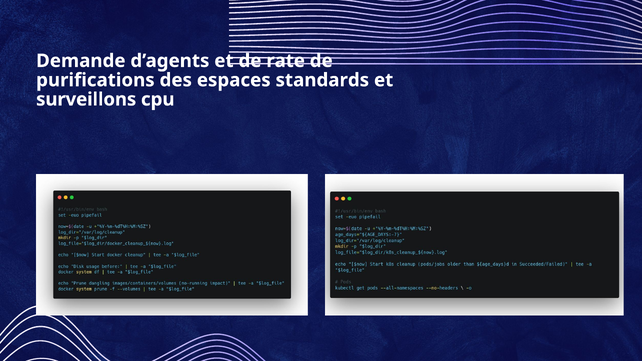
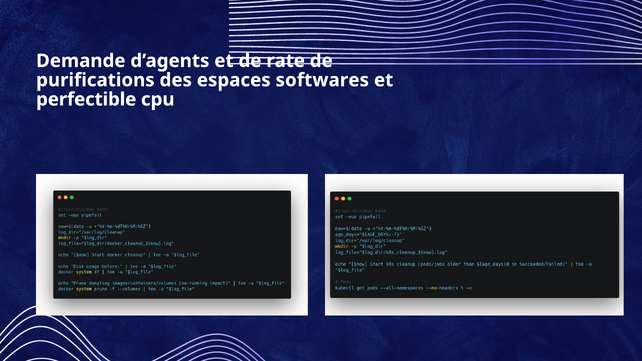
standards: standards -> softwares
surveillons: surveillons -> perfectible
